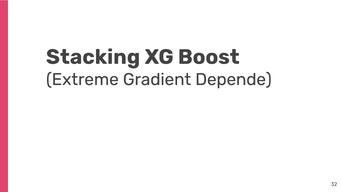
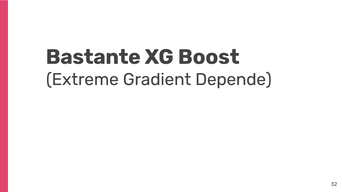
Stacking: Stacking -> Bastante
